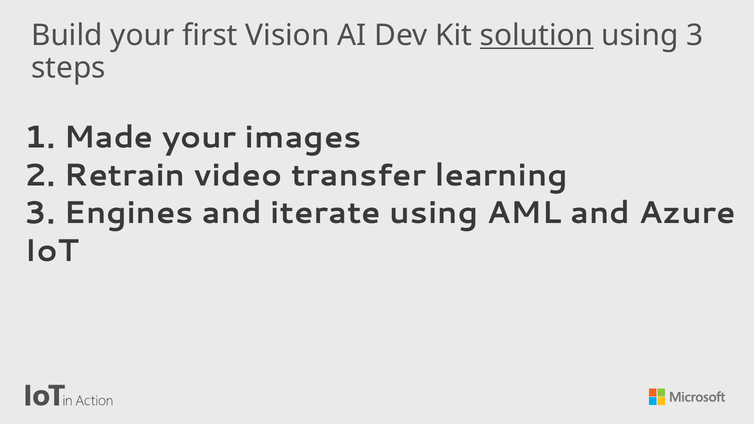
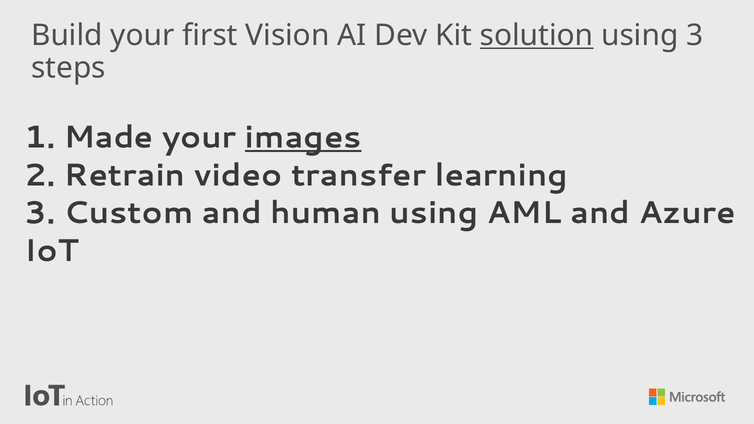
images underline: none -> present
Engines: Engines -> Custom
iterate: iterate -> human
